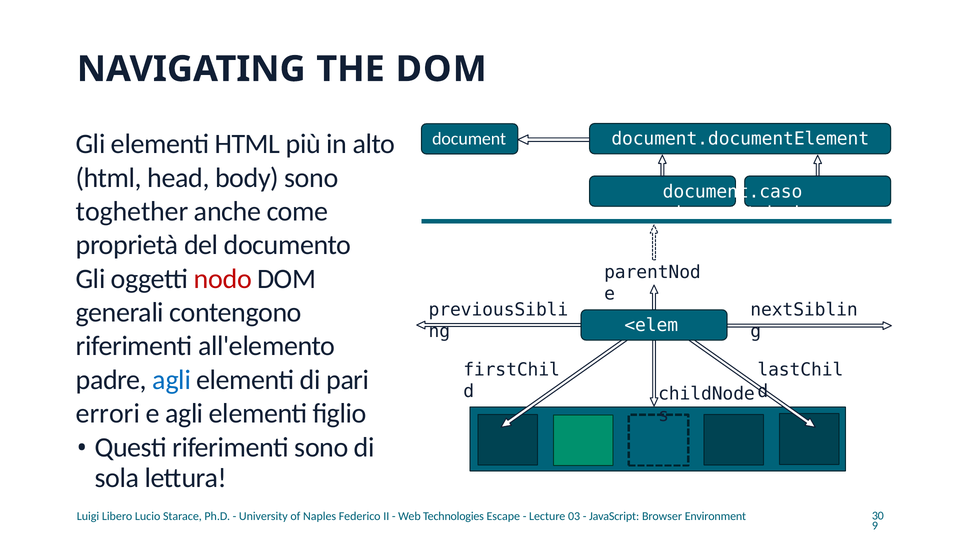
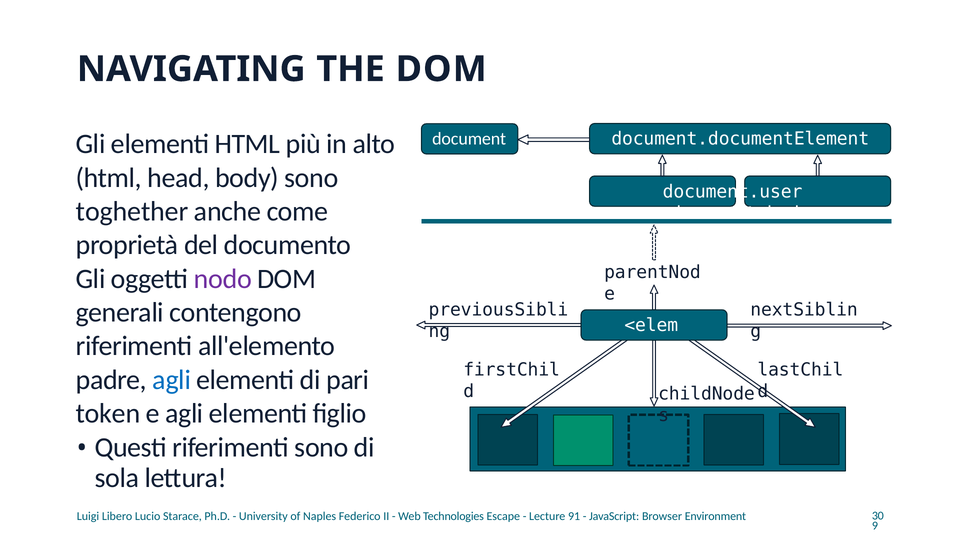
document.caso: document.caso -> document.user
nodo colour: red -> purple
errori: errori -> token
03: 03 -> 91
